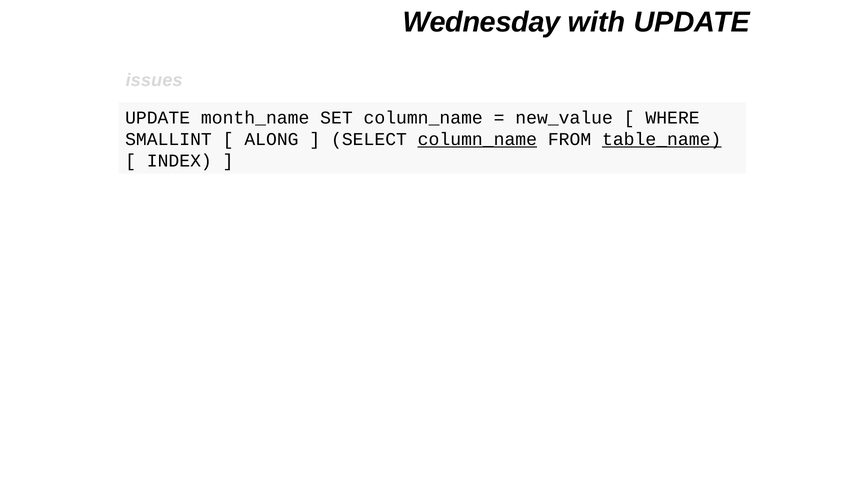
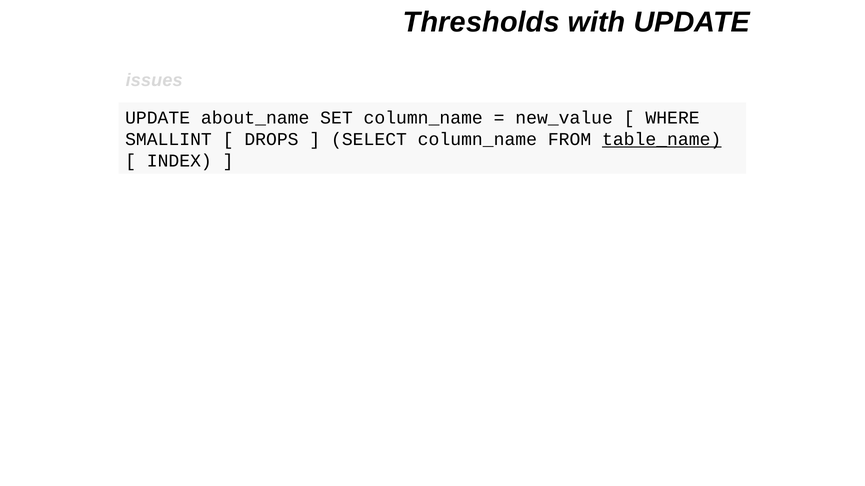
Wednesday: Wednesday -> Thresholds
month_name: month_name -> about_name
ALONG: ALONG -> DROPS
column_name at (477, 140) underline: present -> none
